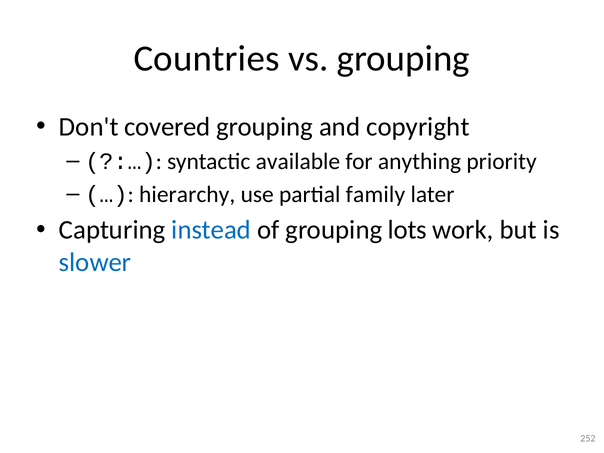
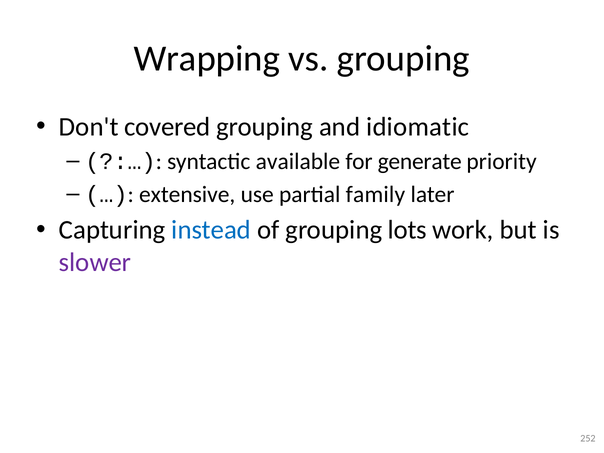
Countries: Countries -> Wrapping
copyright: copyright -> idiomatic
anything: anything -> generate
hierarchy: hierarchy -> extensive
slower colour: blue -> purple
